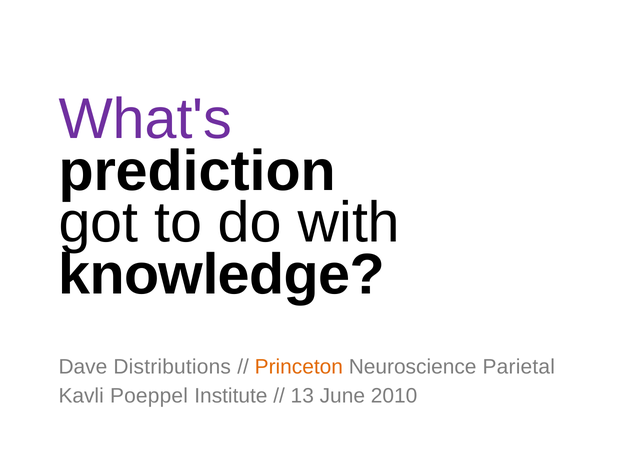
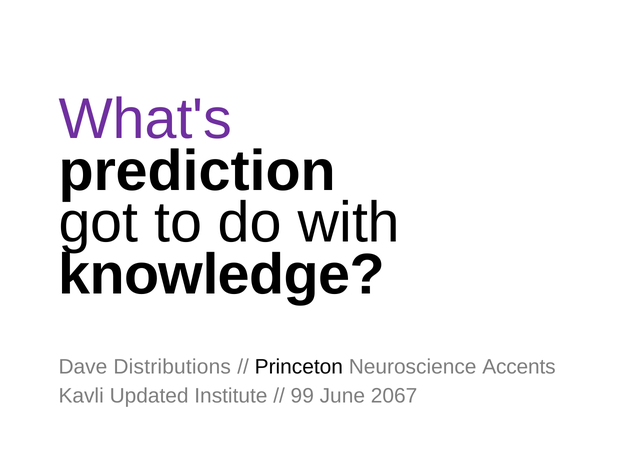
Princeton colour: orange -> black
Parietal: Parietal -> Accents
Poeppel: Poeppel -> Updated
13: 13 -> 99
2010: 2010 -> 2067
